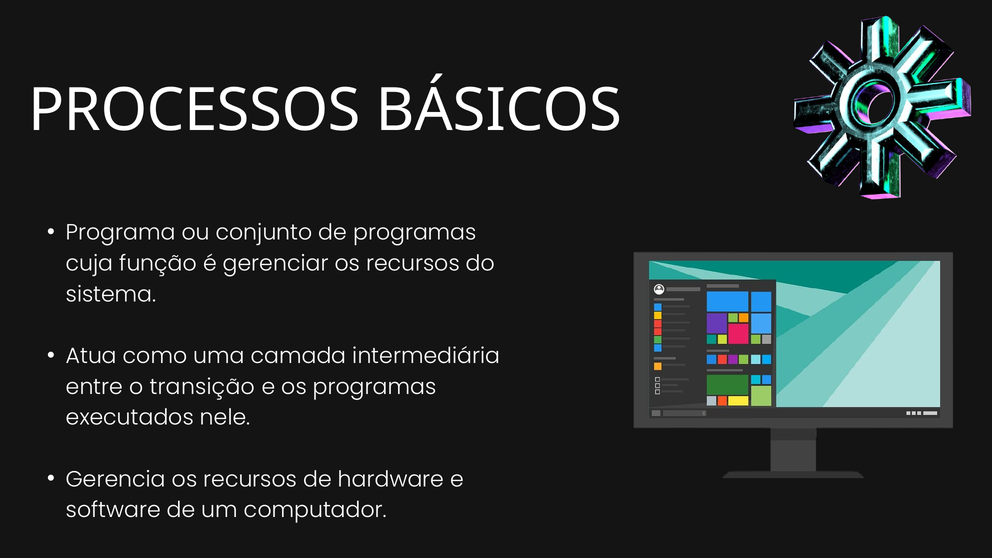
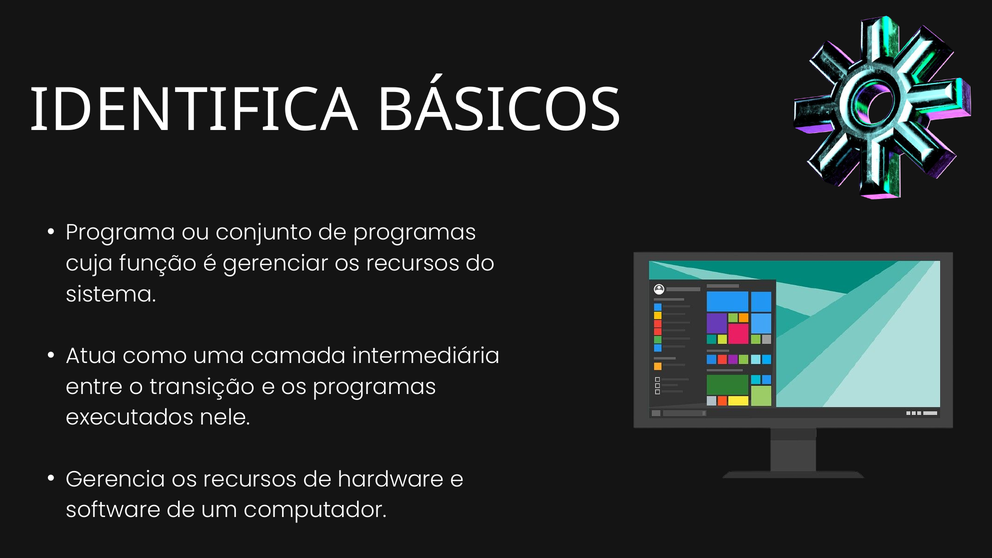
PROCESSOS: PROCESSOS -> IDENTIFICA
